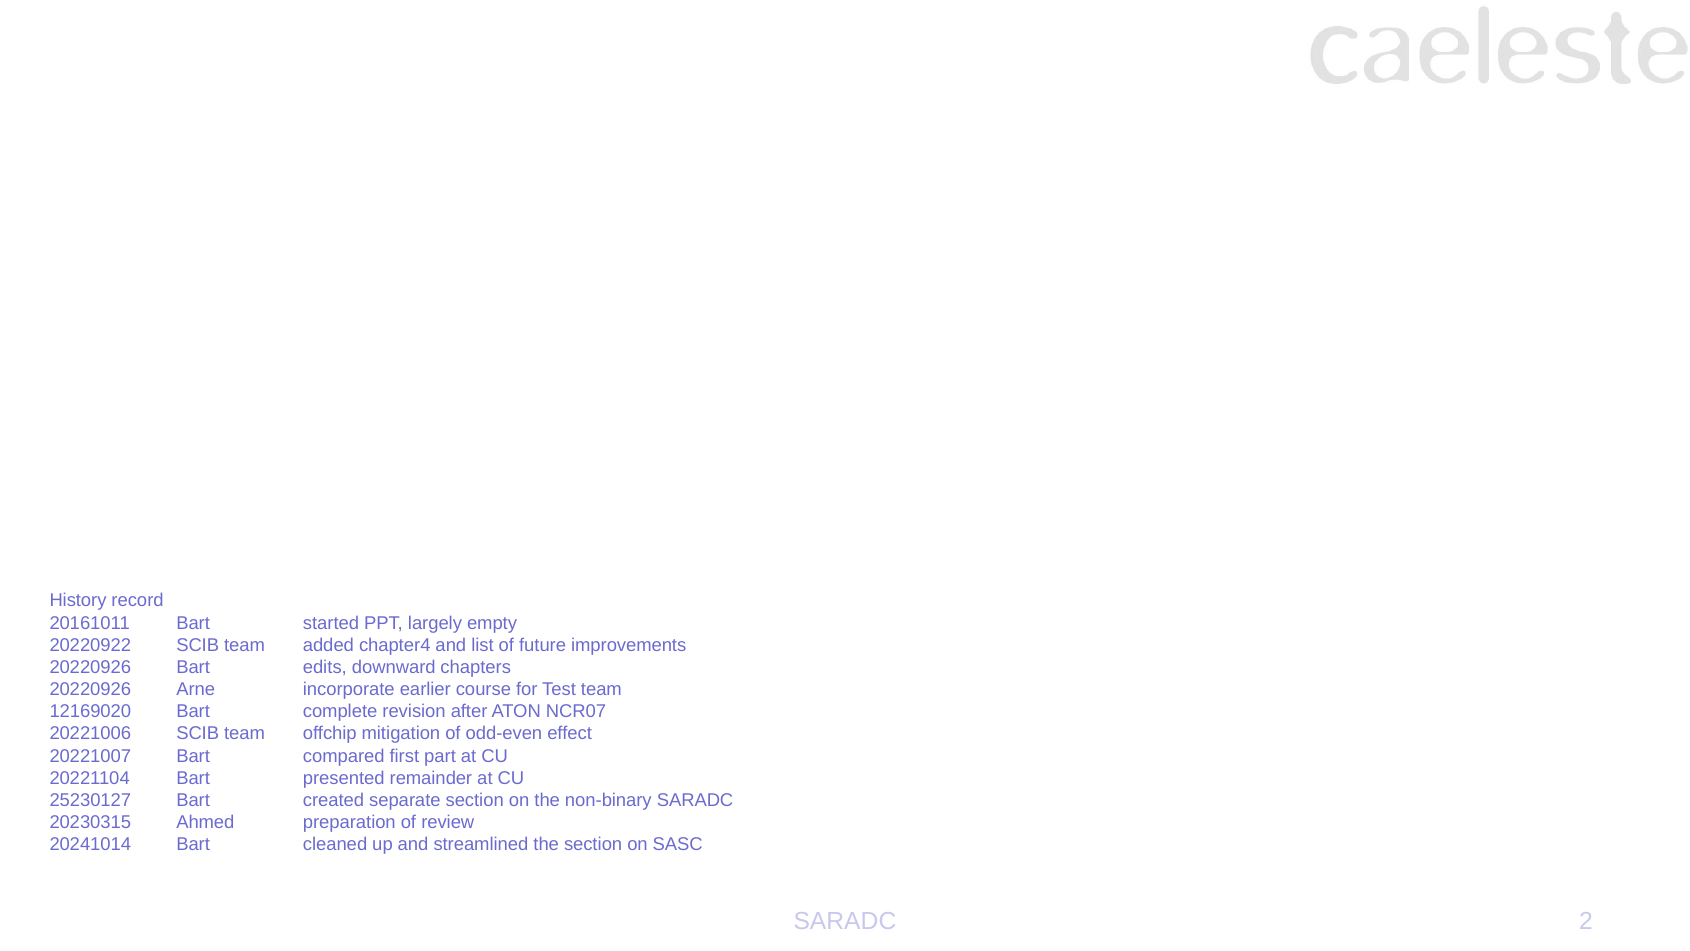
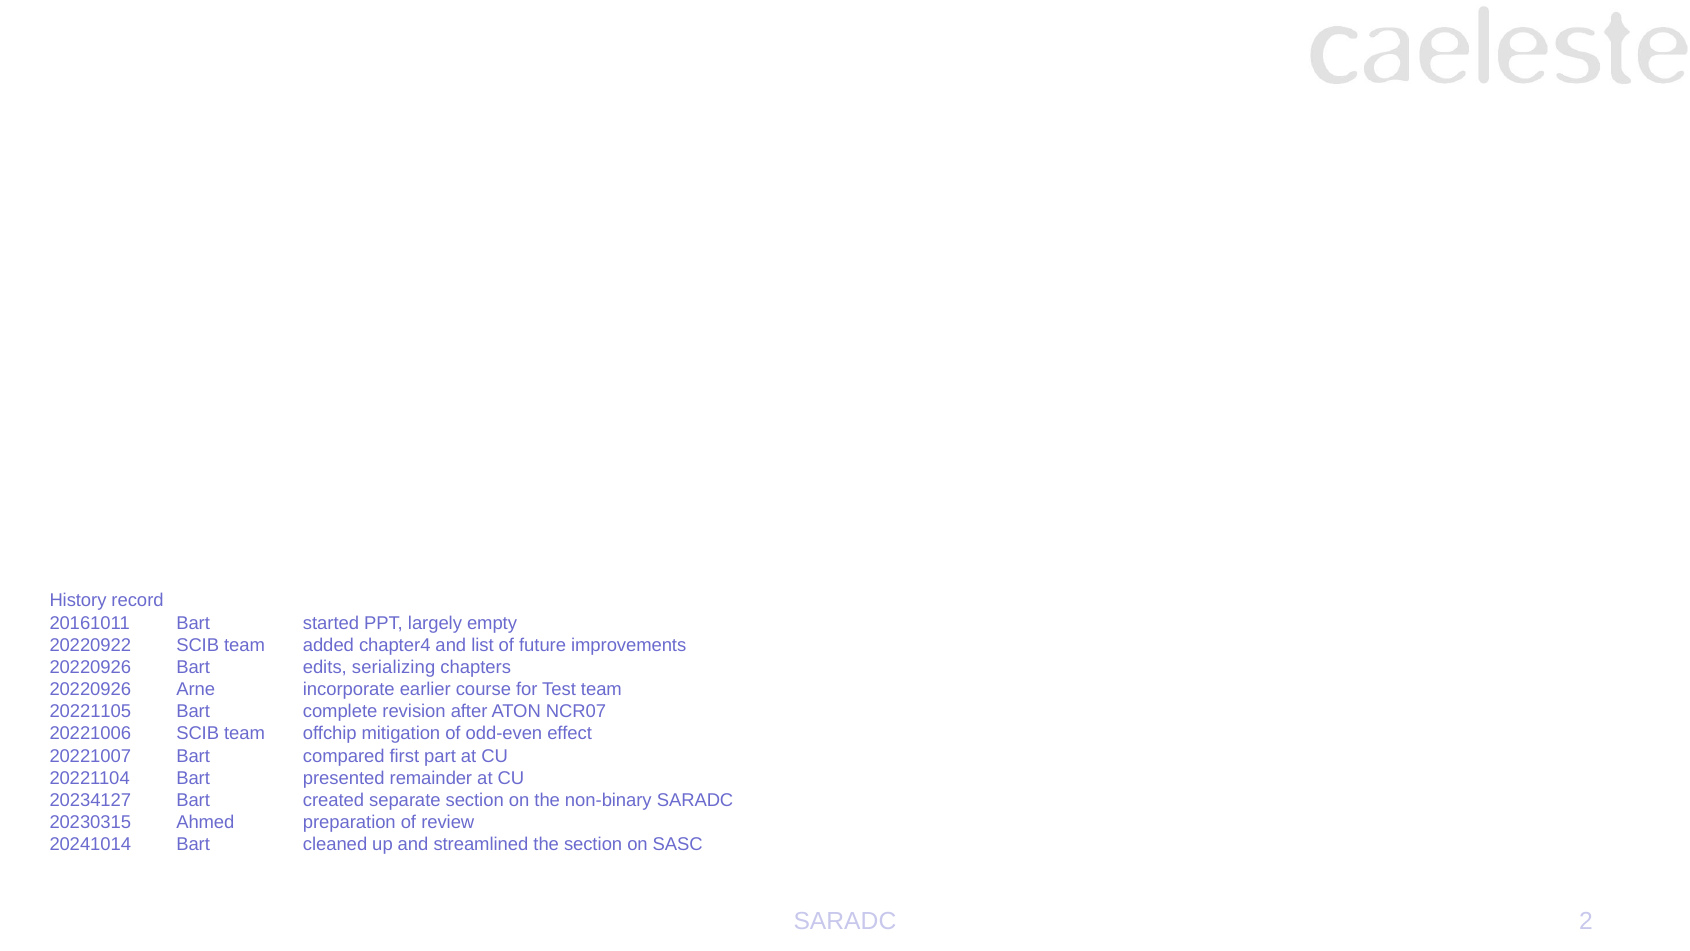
downward: downward -> serializing
12169020: 12169020 -> 20221105
25230127: 25230127 -> 20234127
